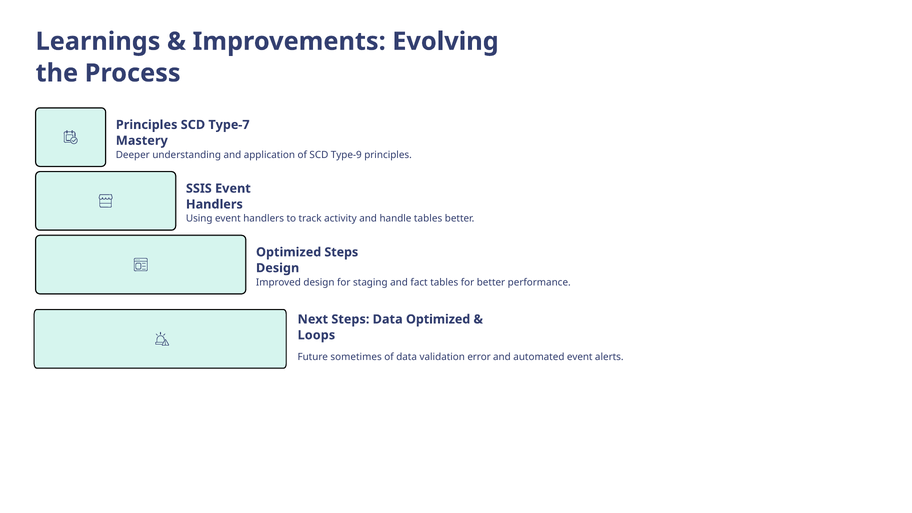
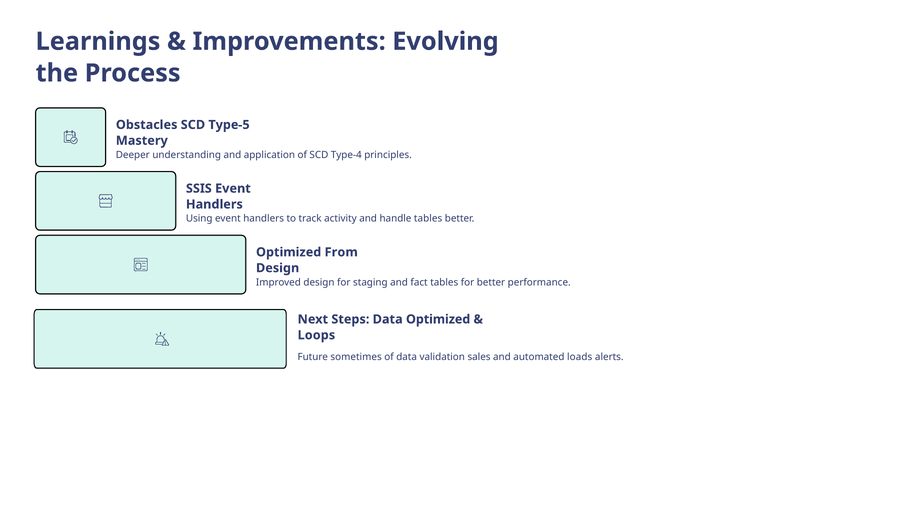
Principles at (147, 125): Principles -> Obstacles
Type-7: Type-7 -> Type-5
Type-9: Type-9 -> Type-4
Optimized Steps: Steps -> From
error: error -> sales
automated event: event -> loads
